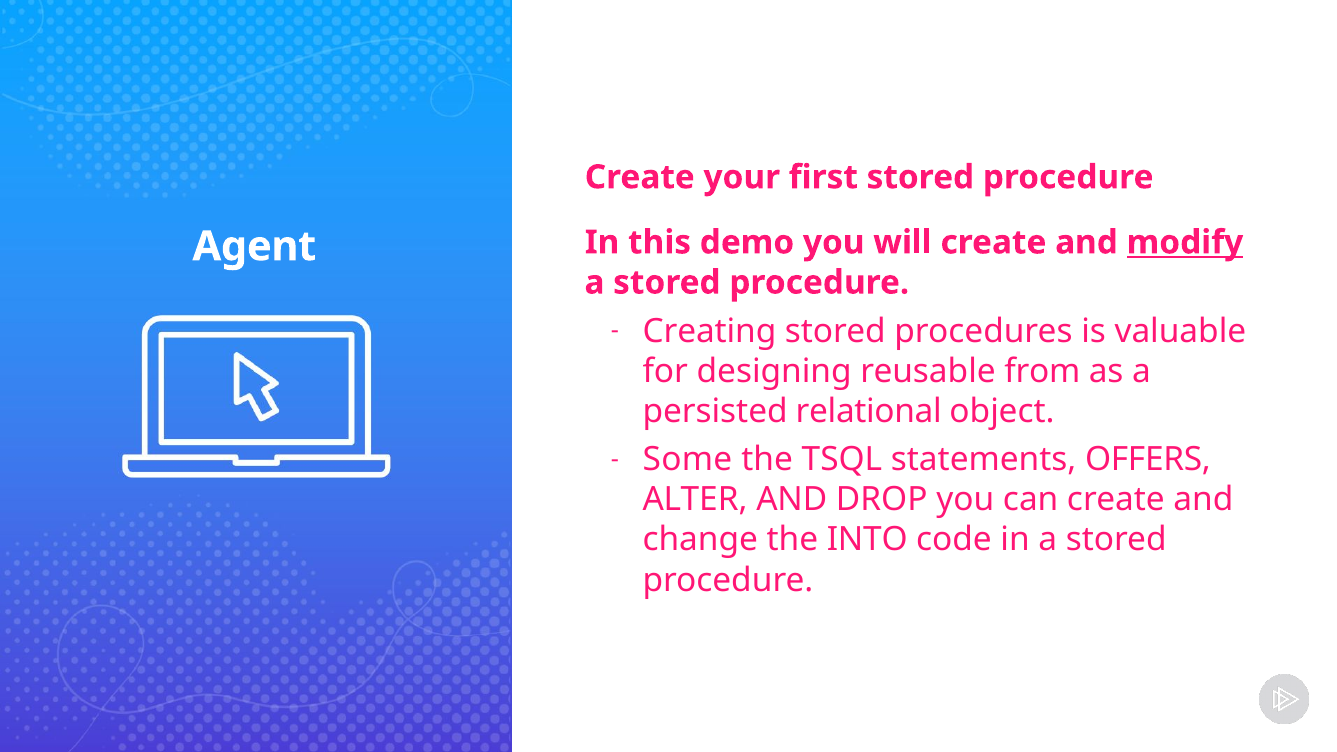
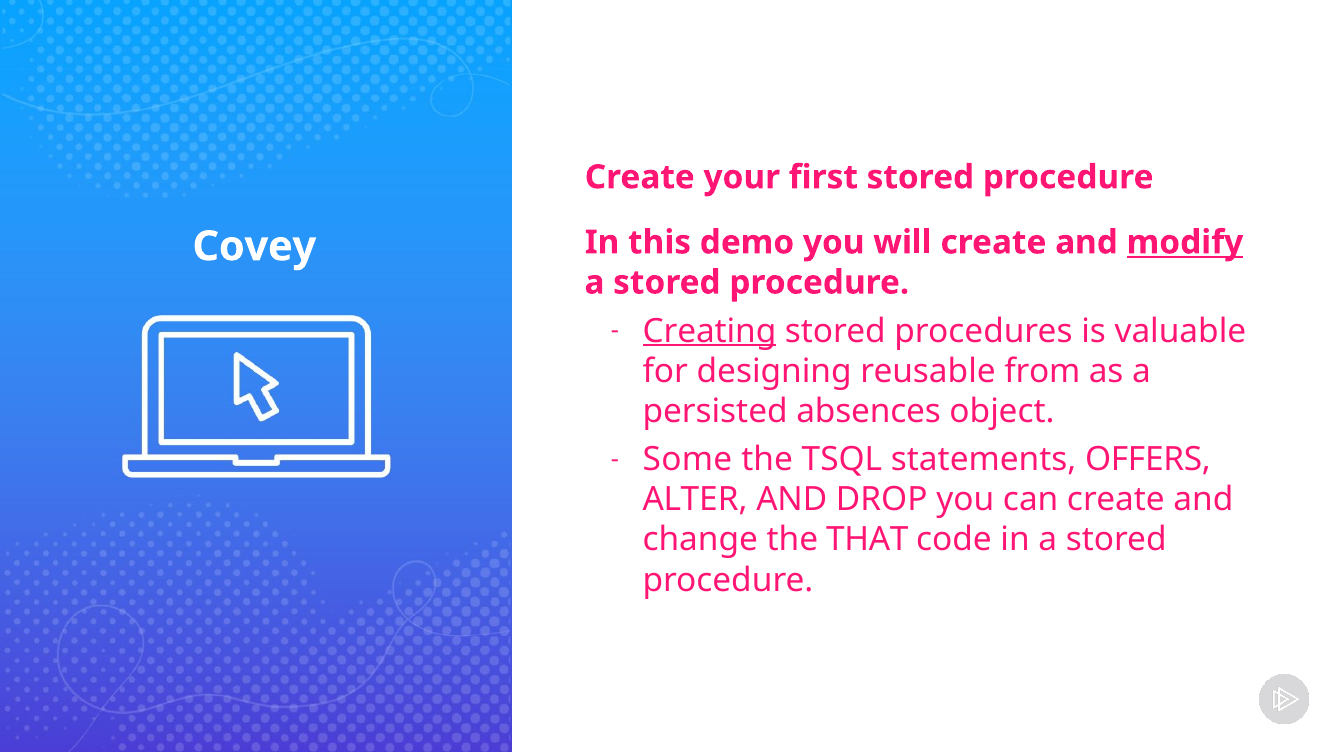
Agent: Agent -> Covey
Creating underline: none -> present
relational: relational -> absences
INTO: INTO -> THAT
